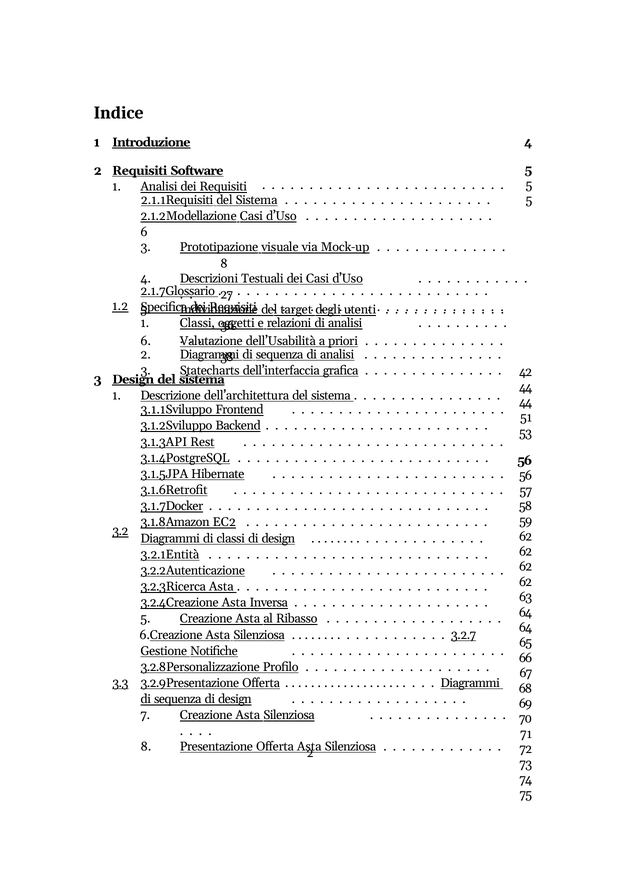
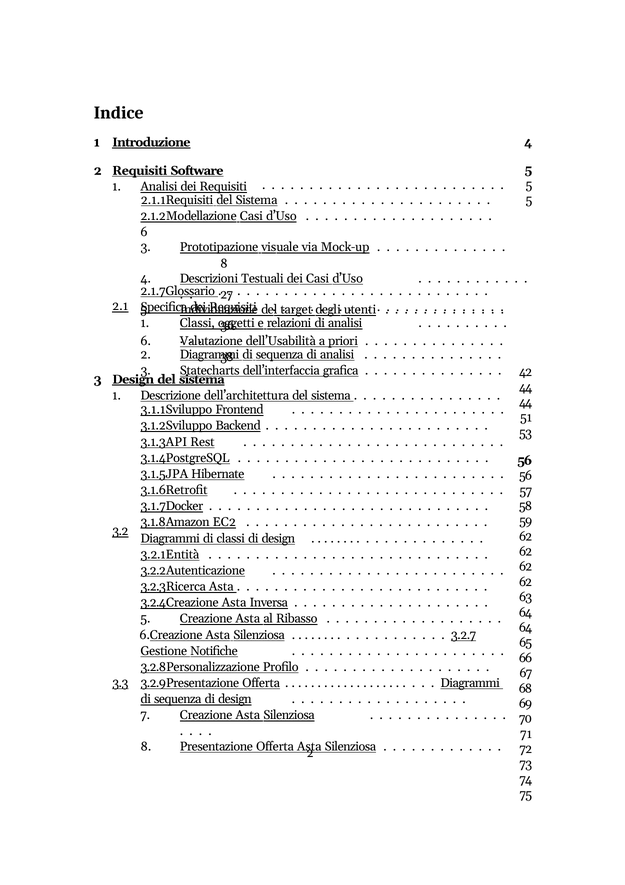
1.2: 1.2 -> 2.1
